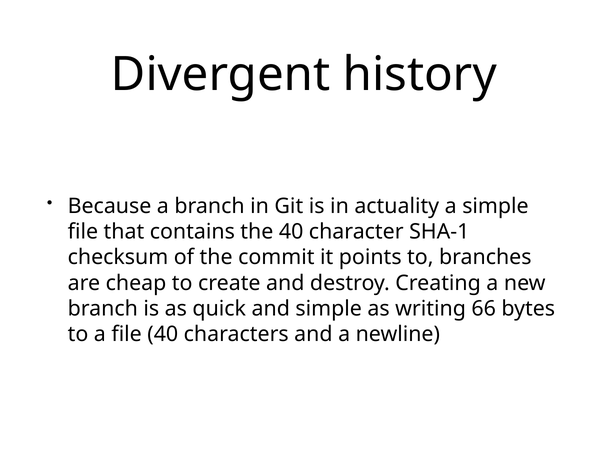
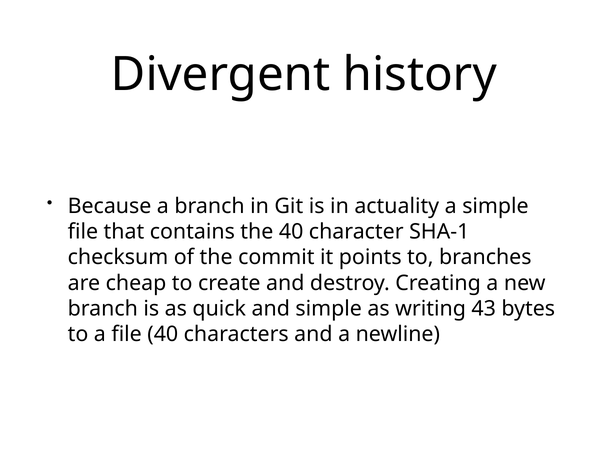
66: 66 -> 43
